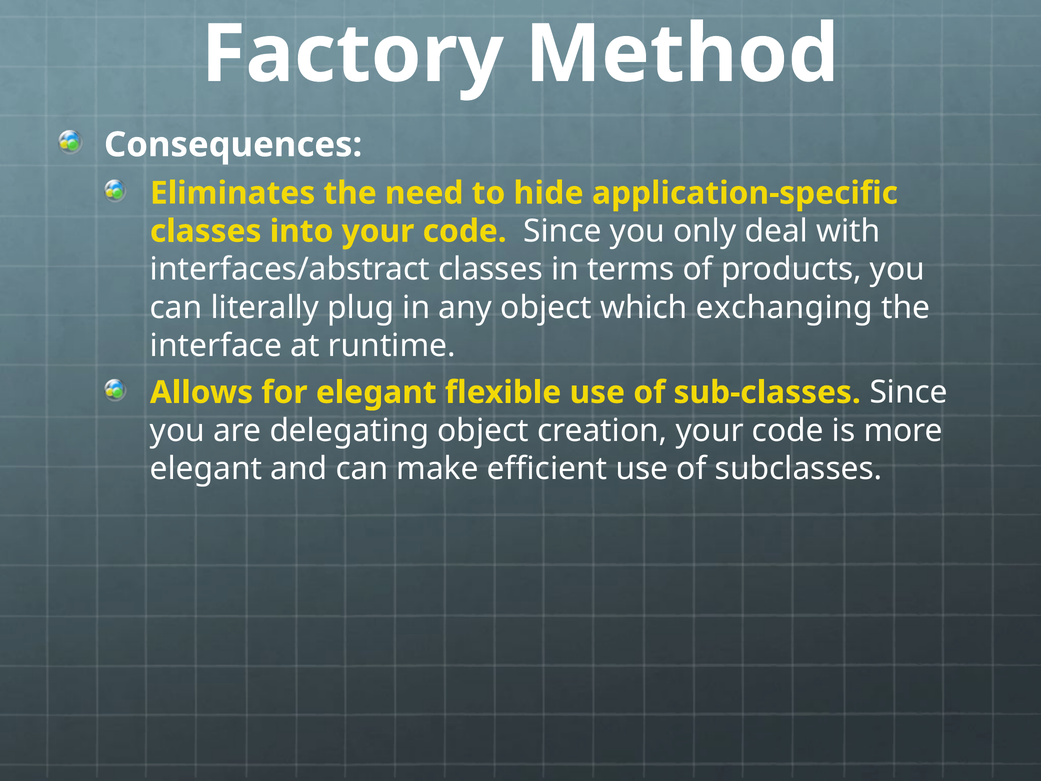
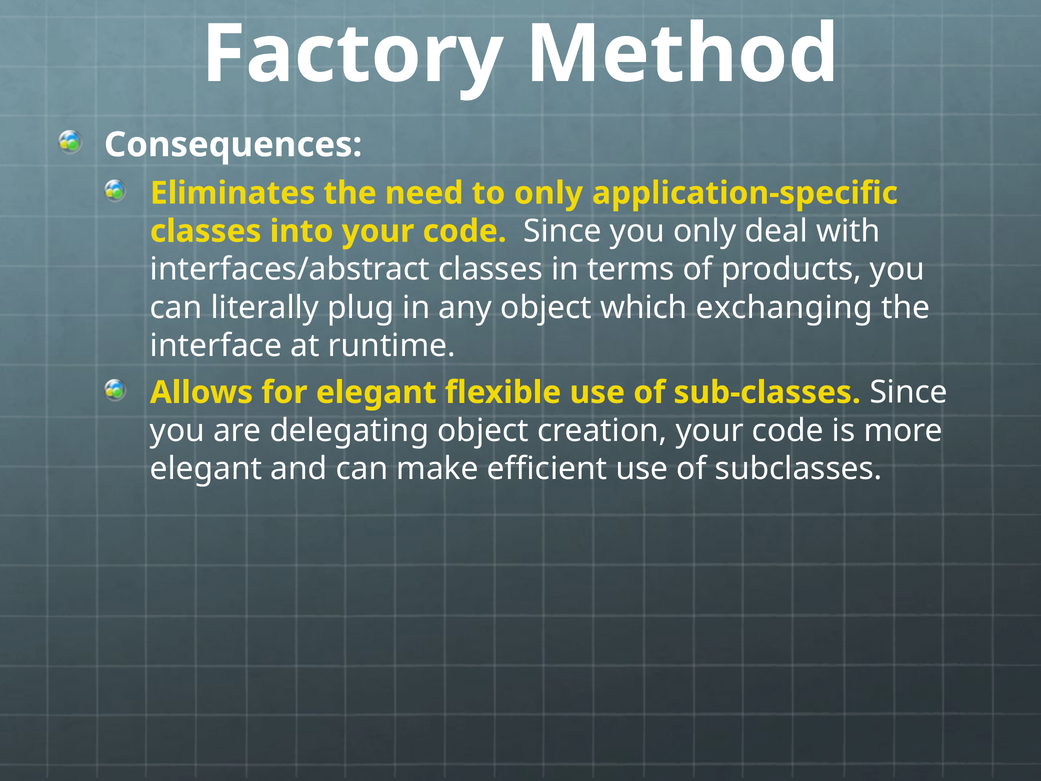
to hide: hide -> only
